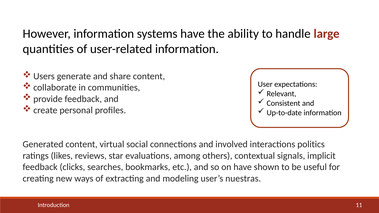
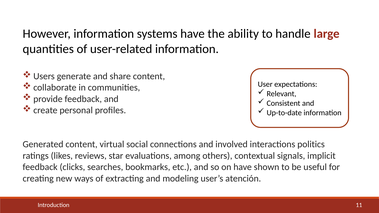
nuestras: nuestras -> atención
